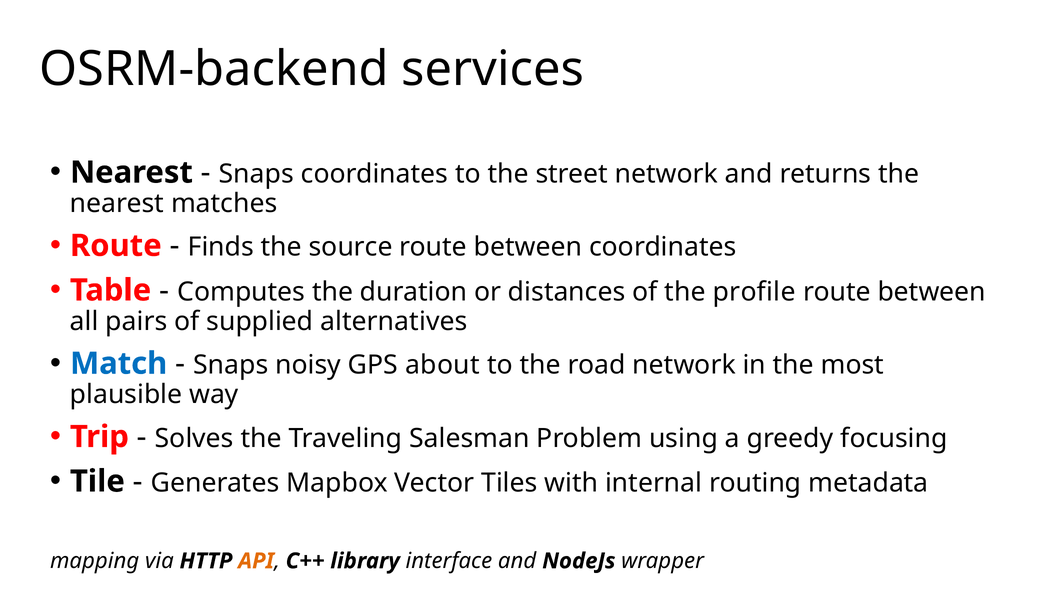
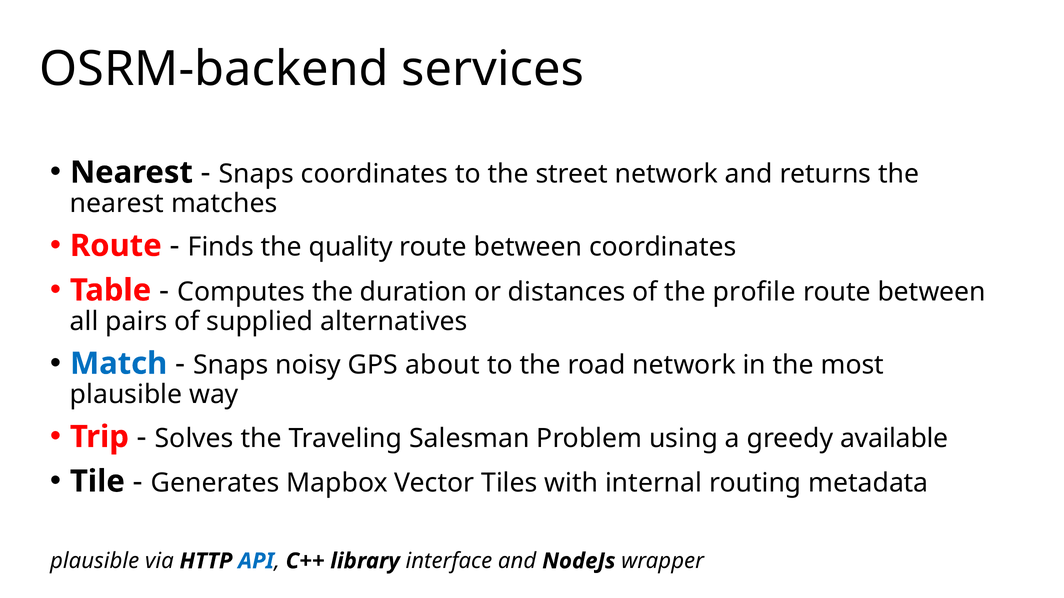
source: source -> quality
focusing: focusing -> available
mapping at (95, 561): mapping -> plausible
API colour: orange -> blue
